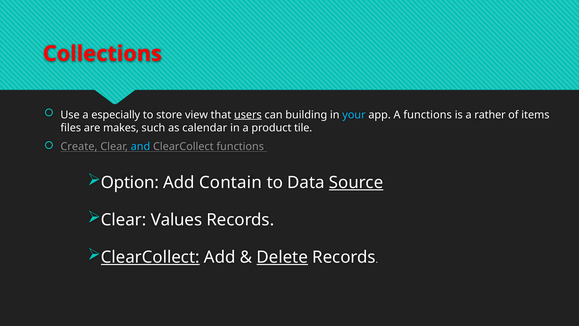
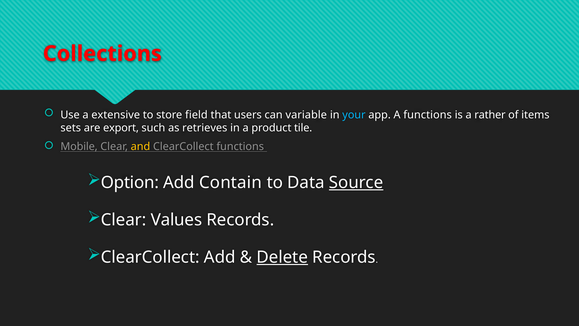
especially: especially -> extensive
view: view -> field
users underline: present -> none
building: building -> variable
files: files -> sets
makes: makes -> export
calendar: calendar -> retrieves
Create: Create -> Mobile
and colour: light blue -> yellow
ClearCollect at (150, 257) underline: present -> none
